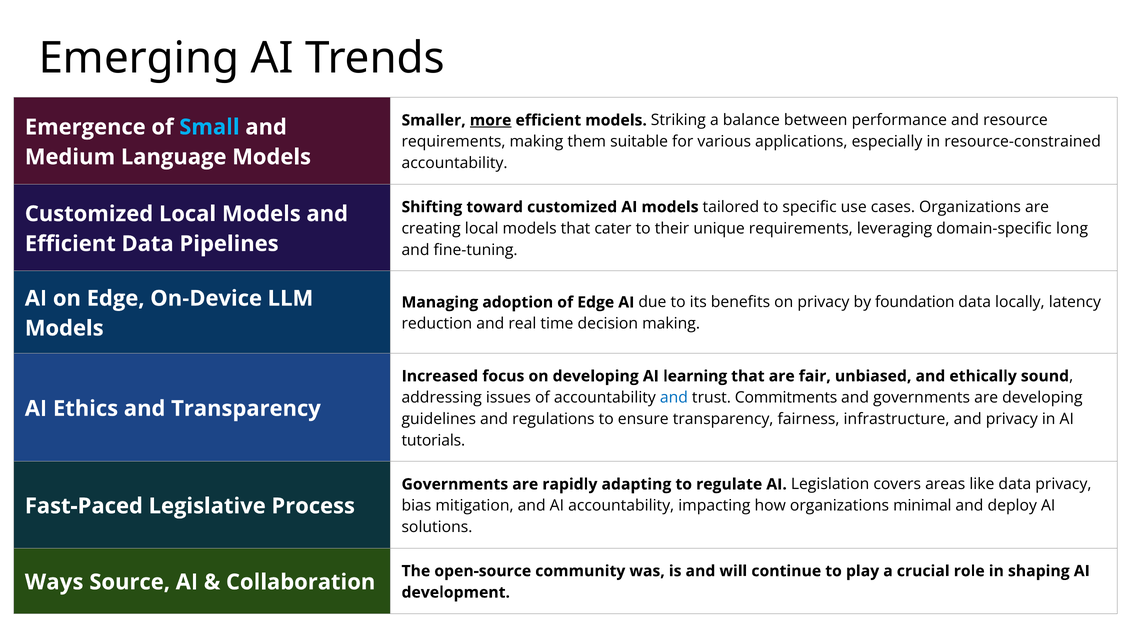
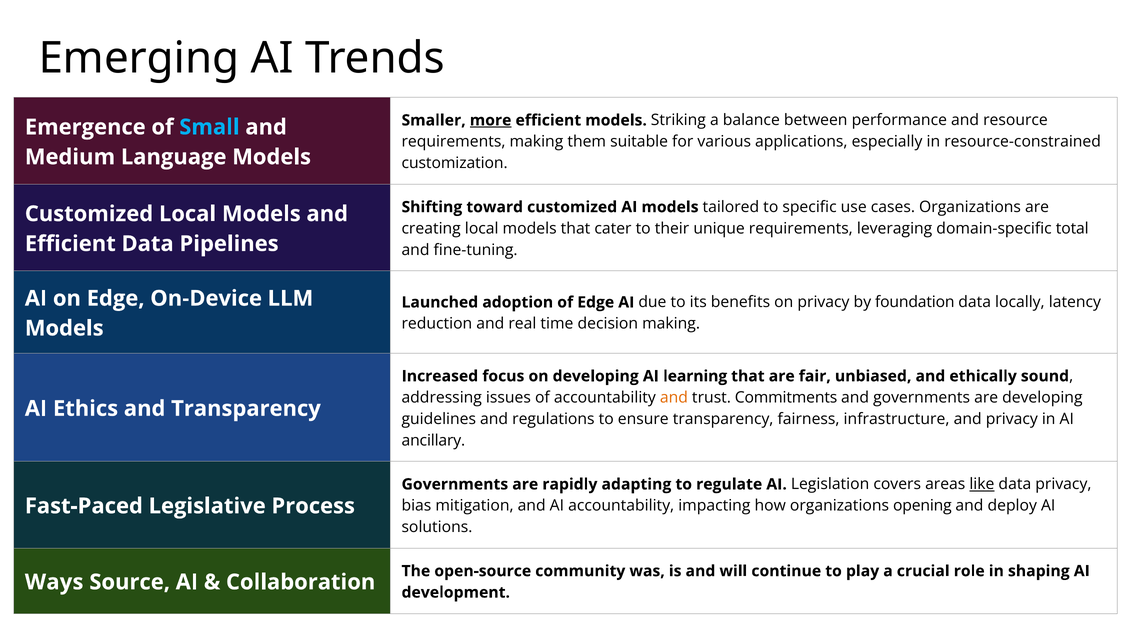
accountability at (455, 163): accountability -> customization
long: long -> total
Managing: Managing -> Launched
and at (674, 398) colour: blue -> orange
tutorials: tutorials -> ancillary
like underline: none -> present
minimal: minimal -> opening
